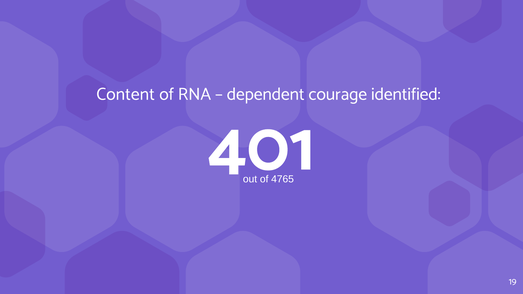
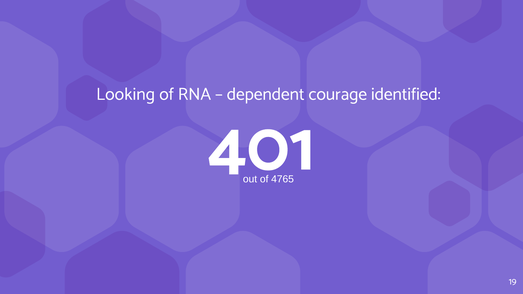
Content: Content -> Looking
